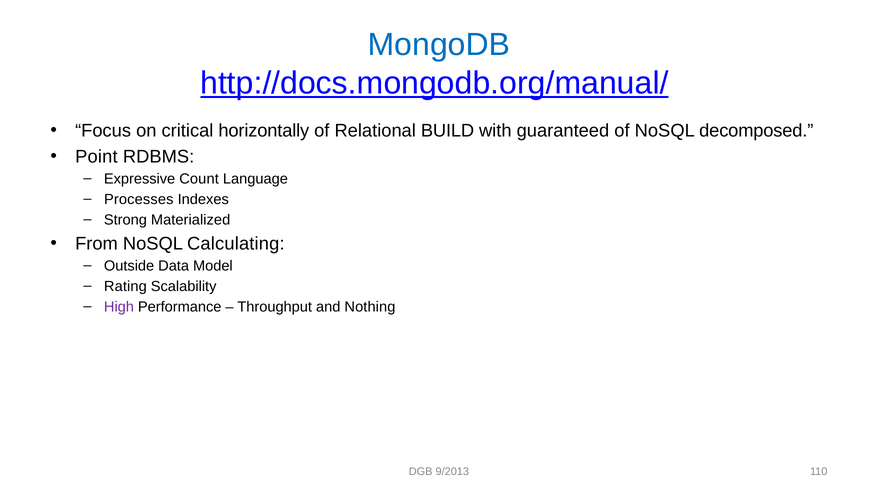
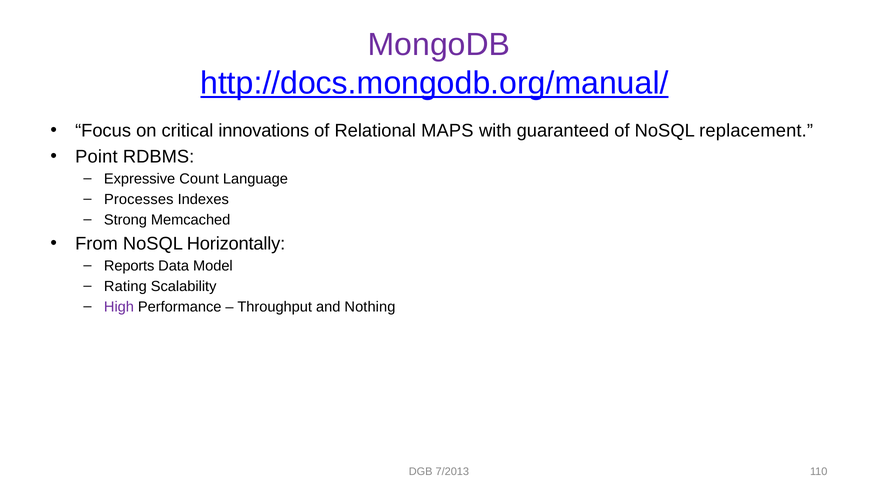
MongoDB colour: blue -> purple
horizontally: horizontally -> innovations
BUILD: BUILD -> MAPS
decomposed: decomposed -> replacement
Materialized: Materialized -> Memcached
Calculating: Calculating -> Horizontally
Outside: Outside -> Reports
9/2013: 9/2013 -> 7/2013
